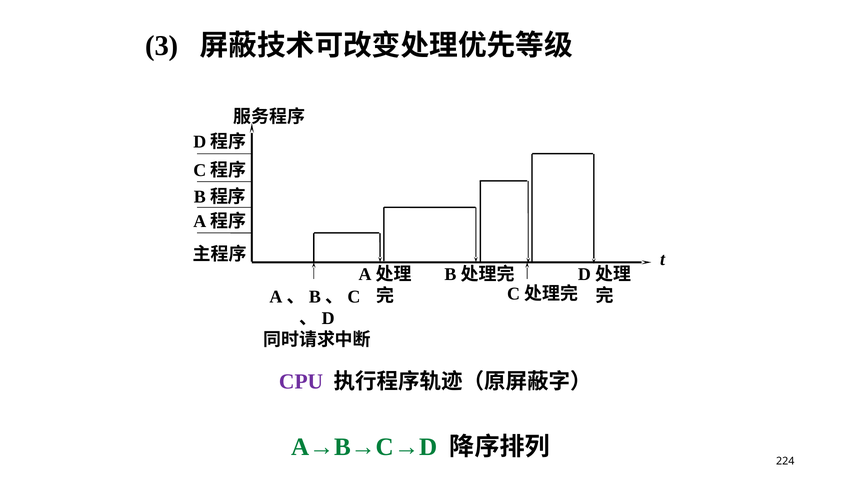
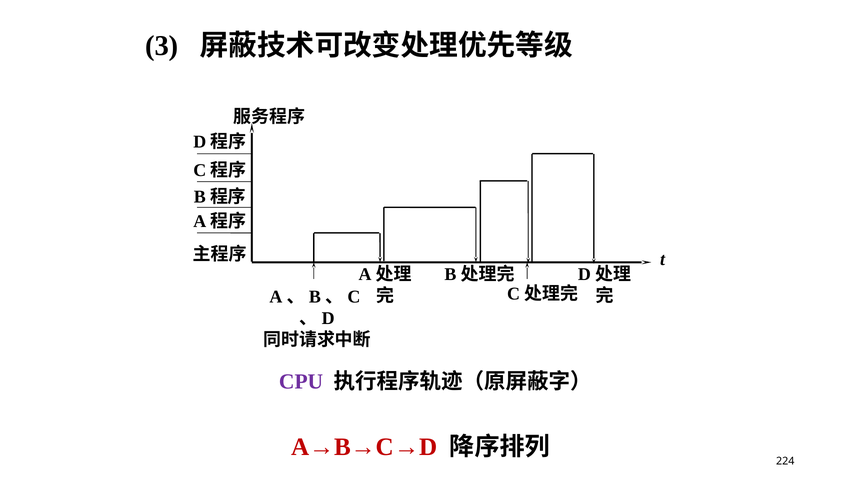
A→B→C→D colour: green -> red
